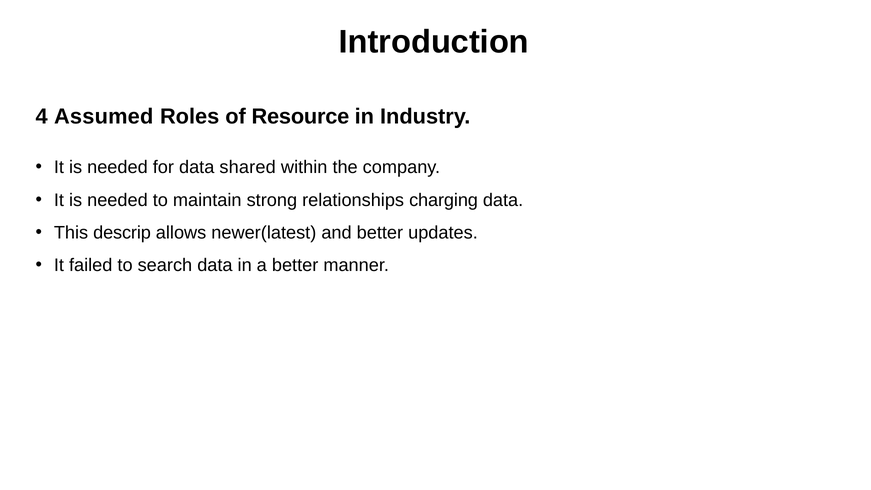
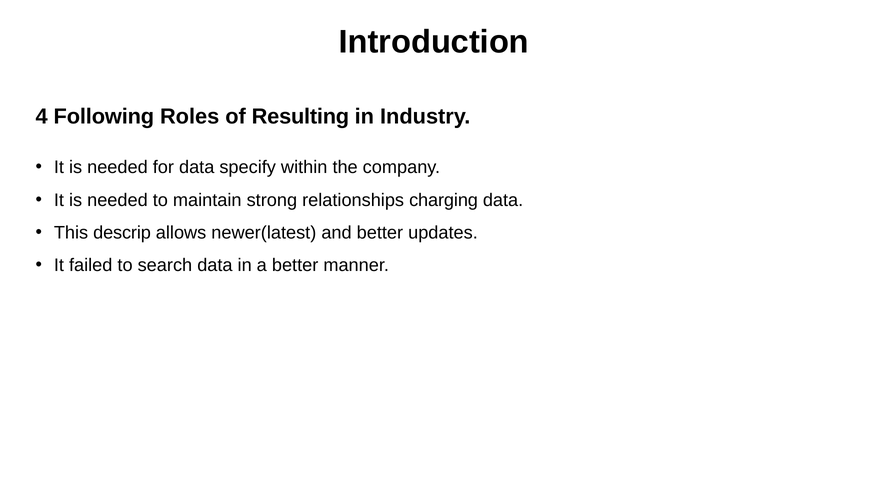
Assumed: Assumed -> Following
Resource: Resource -> Resulting
shared: shared -> specify
